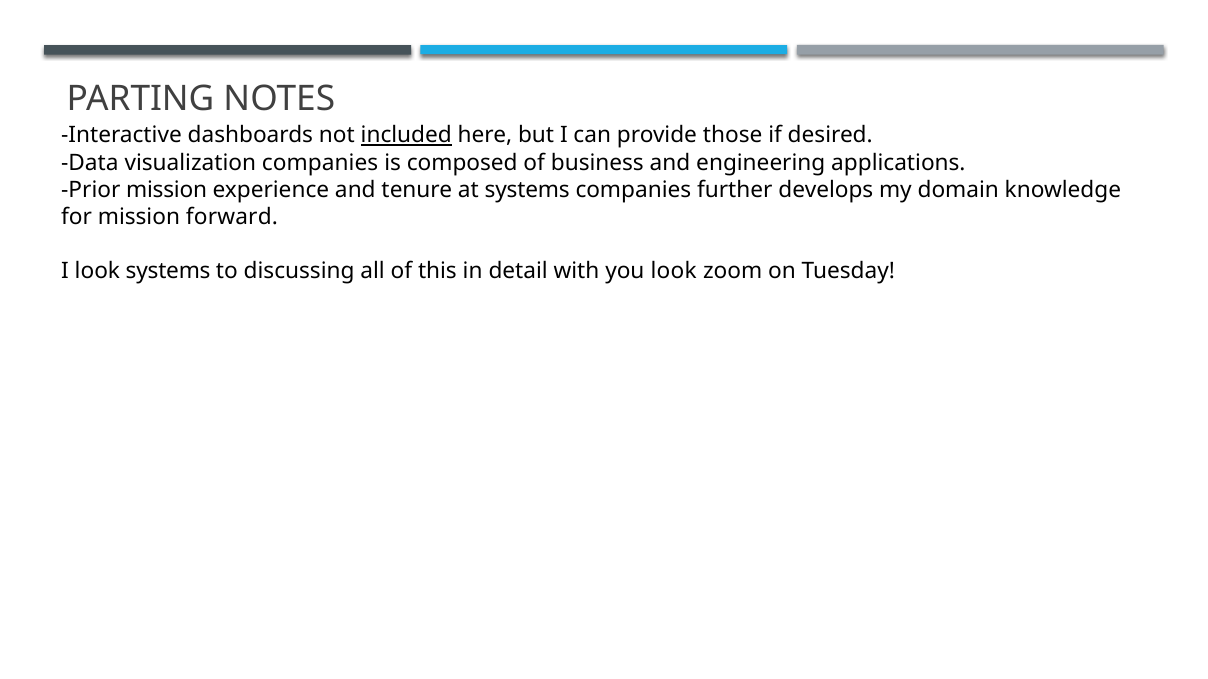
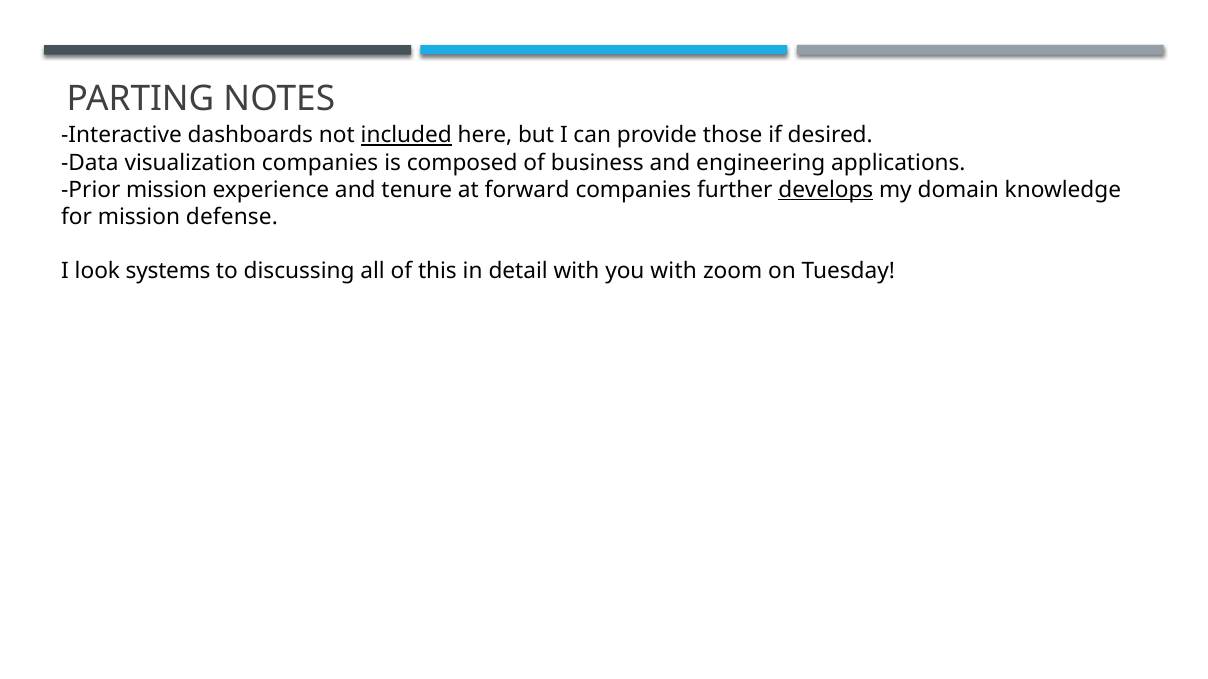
at systems: systems -> forward
develops underline: none -> present
forward: forward -> defense
you look: look -> with
